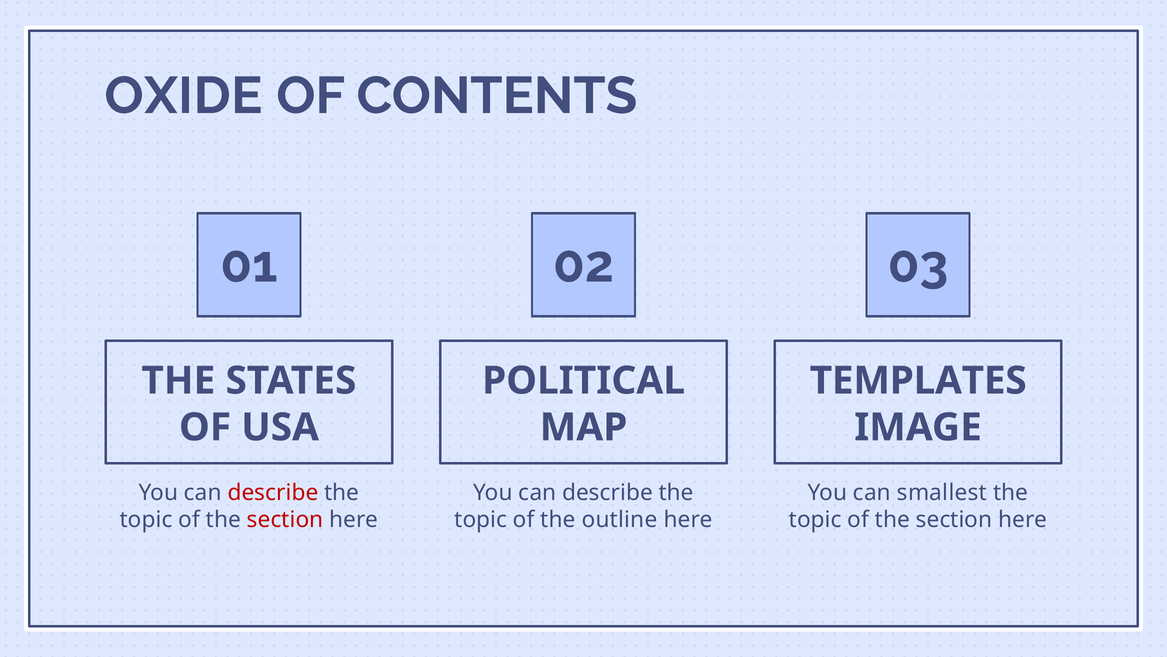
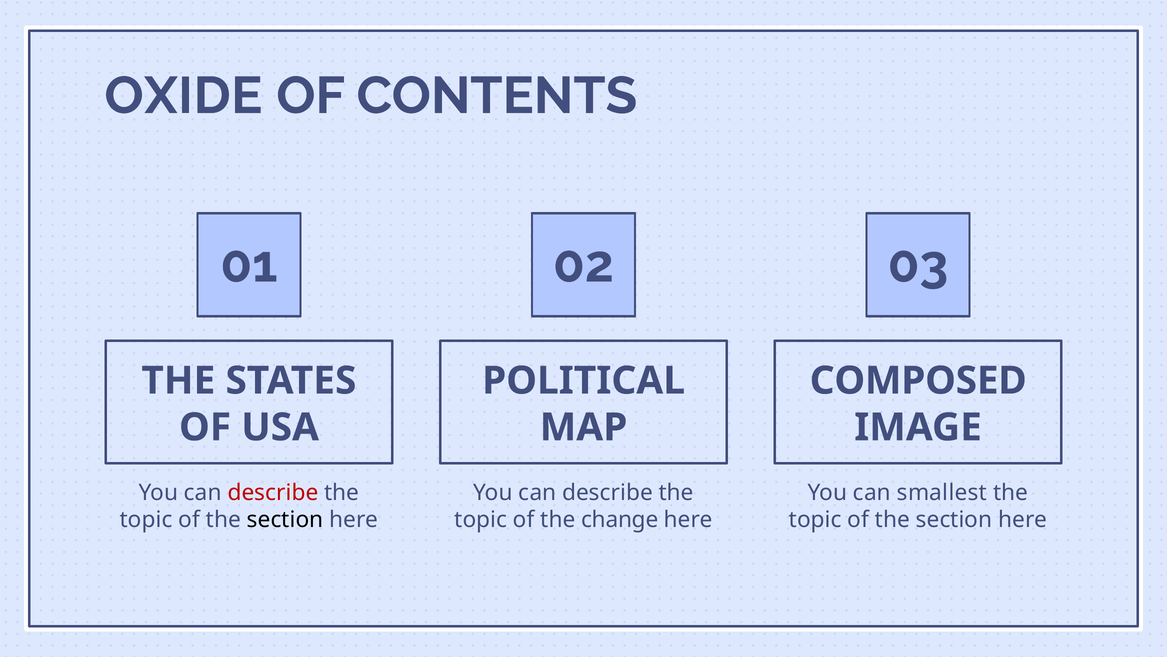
TEMPLATES: TEMPLATES -> COMPOSED
section at (285, 520) colour: red -> black
outline: outline -> change
